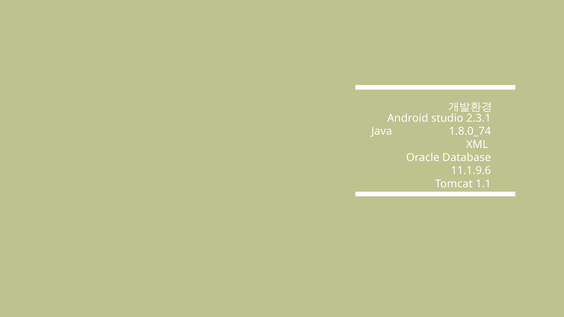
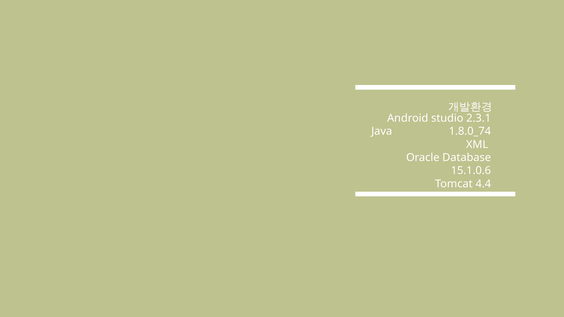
11.1.9.6: 11.1.9.6 -> 15.1.0.6
1.1: 1.1 -> 4.4
